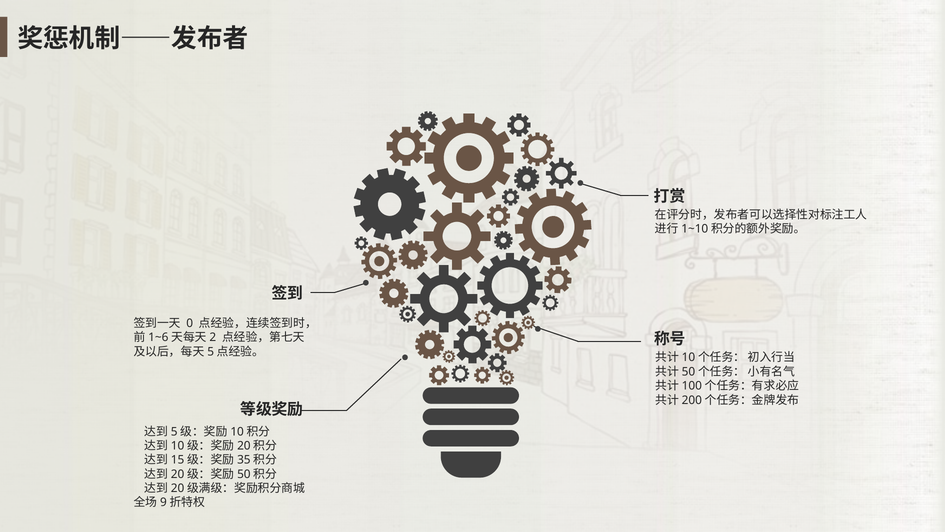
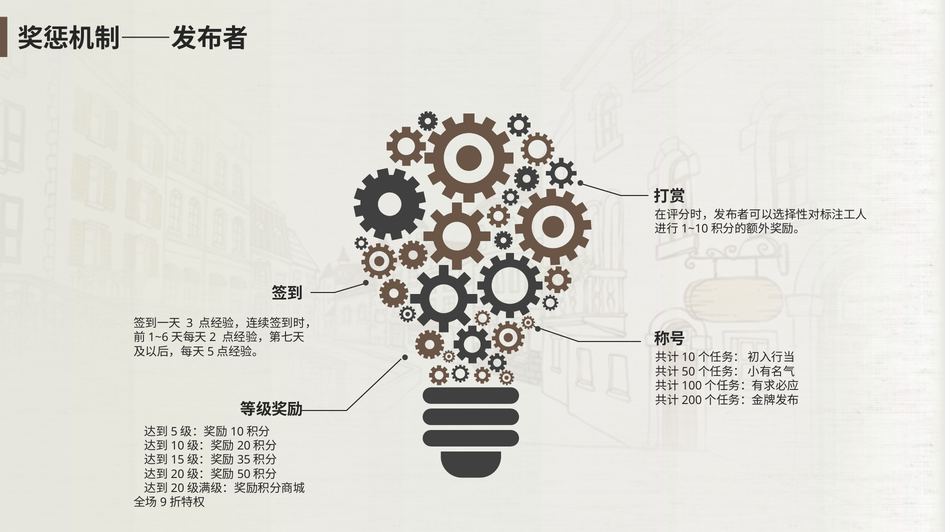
0: 0 -> 3
